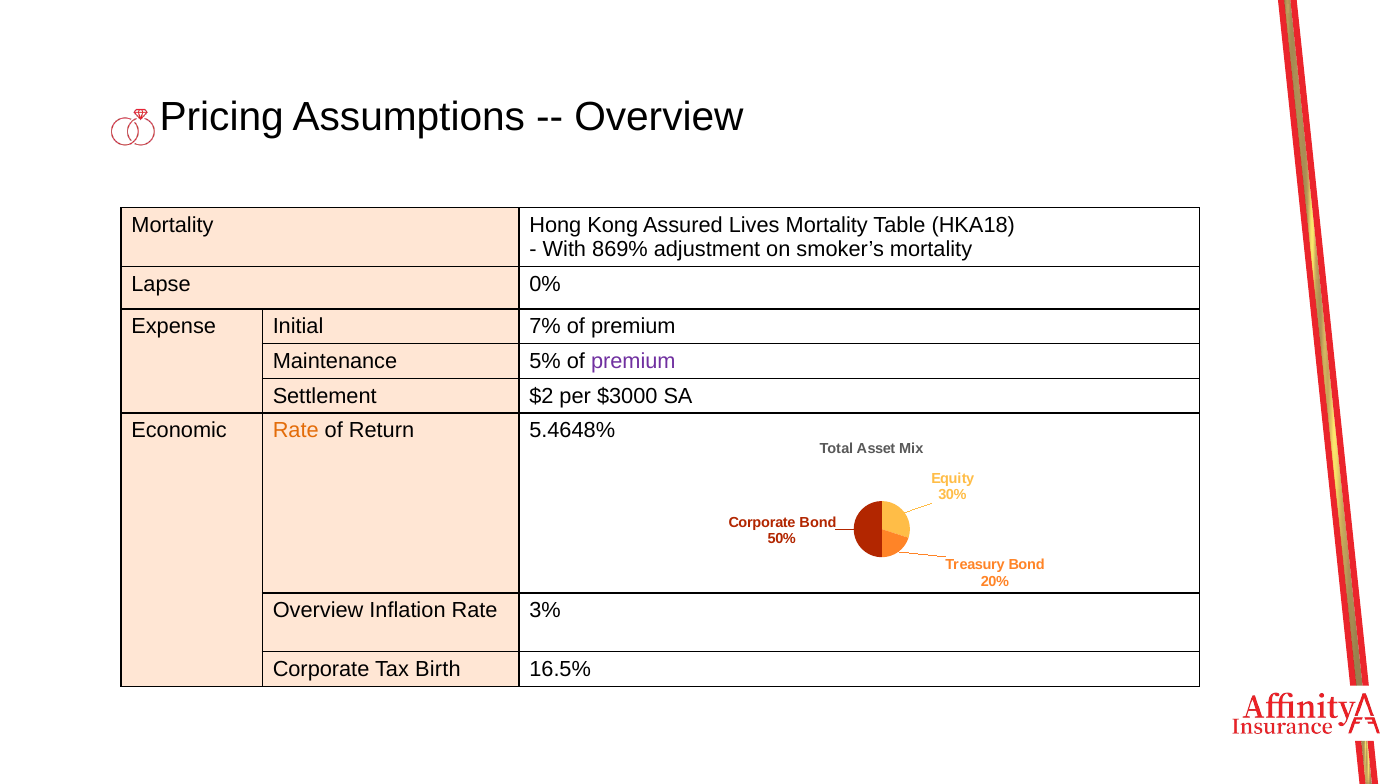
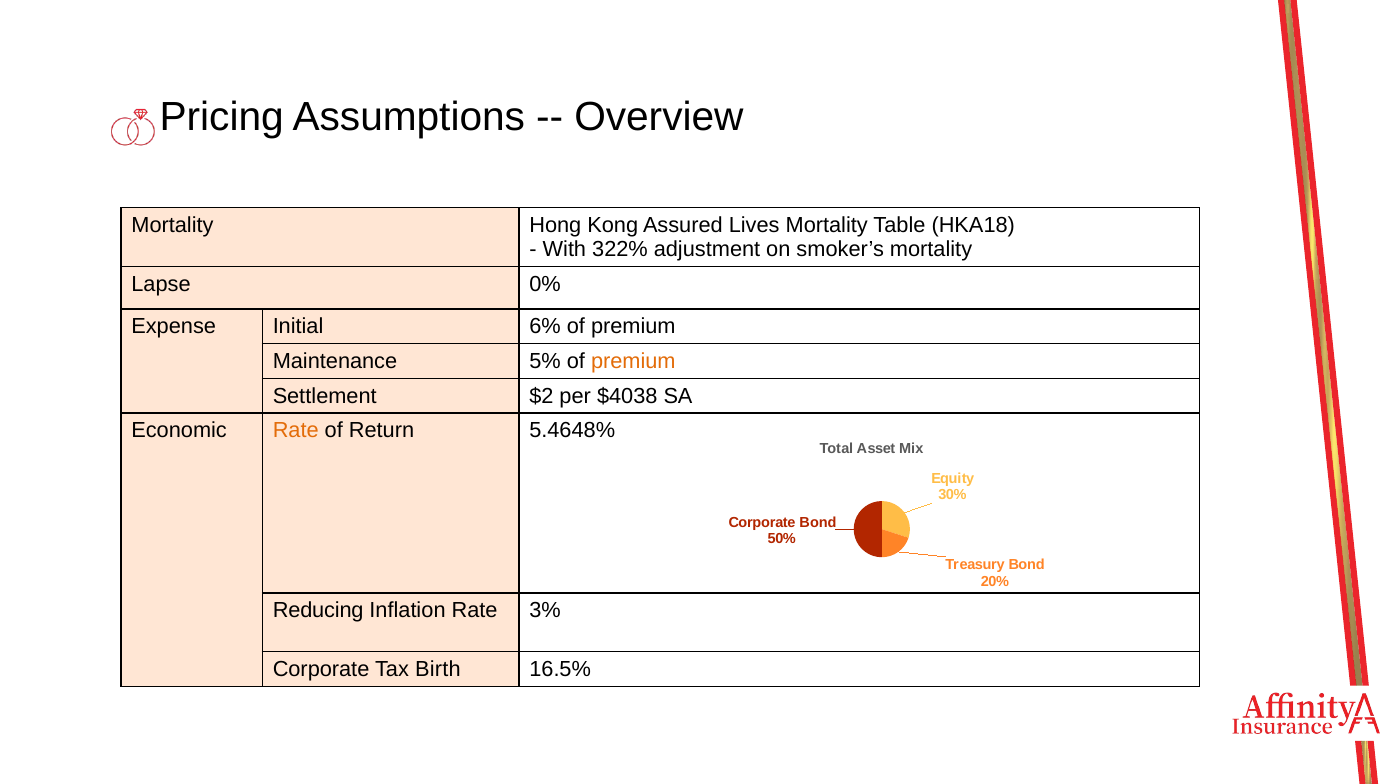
869%: 869% -> 322%
7%: 7% -> 6%
premium at (633, 361) colour: purple -> orange
$3000: $3000 -> $4038
Overview at (318, 611): Overview -> Reducing
